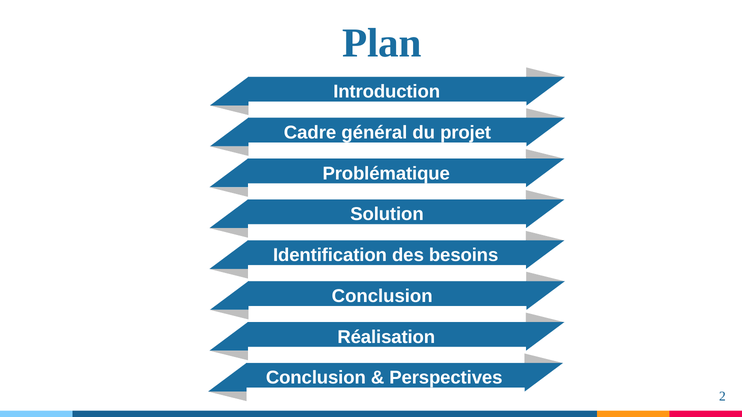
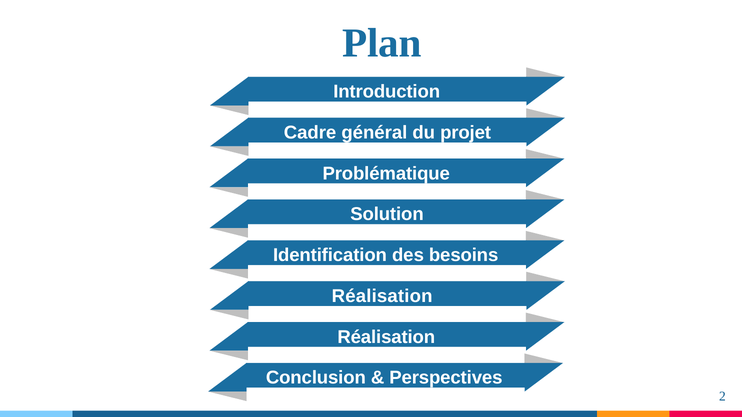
Conclusion at (382, 296): Conclusion -> Réalisation
